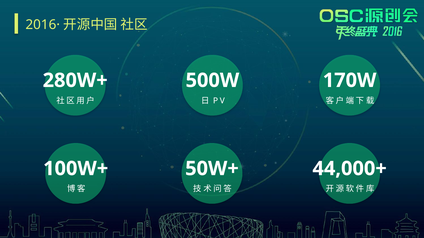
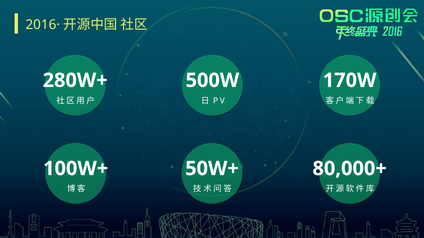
44,000+: 44,000+ -> 80,000+
